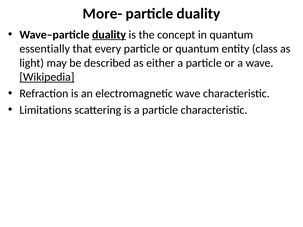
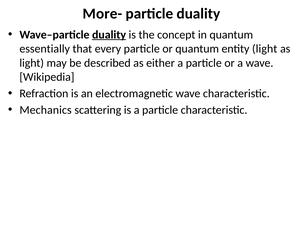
entity class: class -> light
Wikipedia underline: present -> none
Limitations: Limitations -> Mechanics
